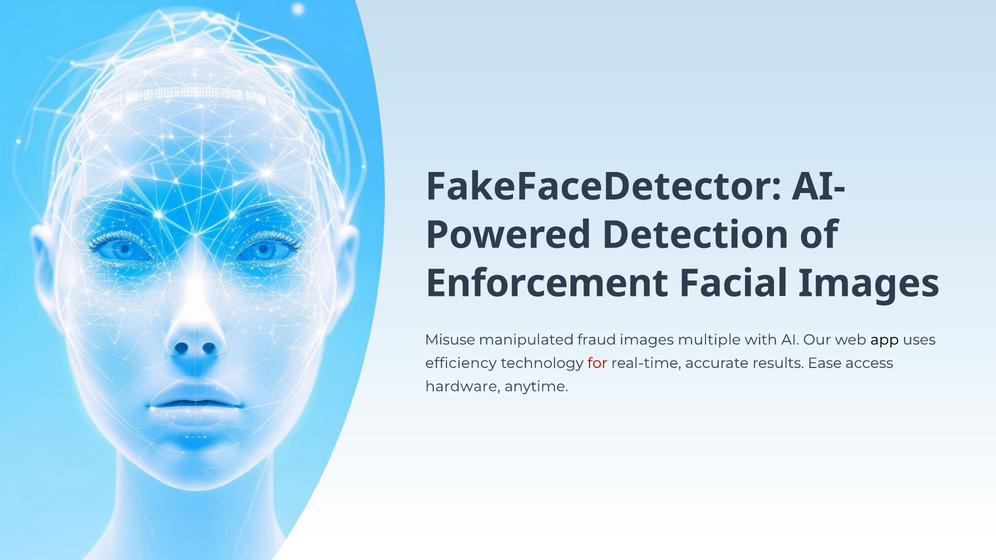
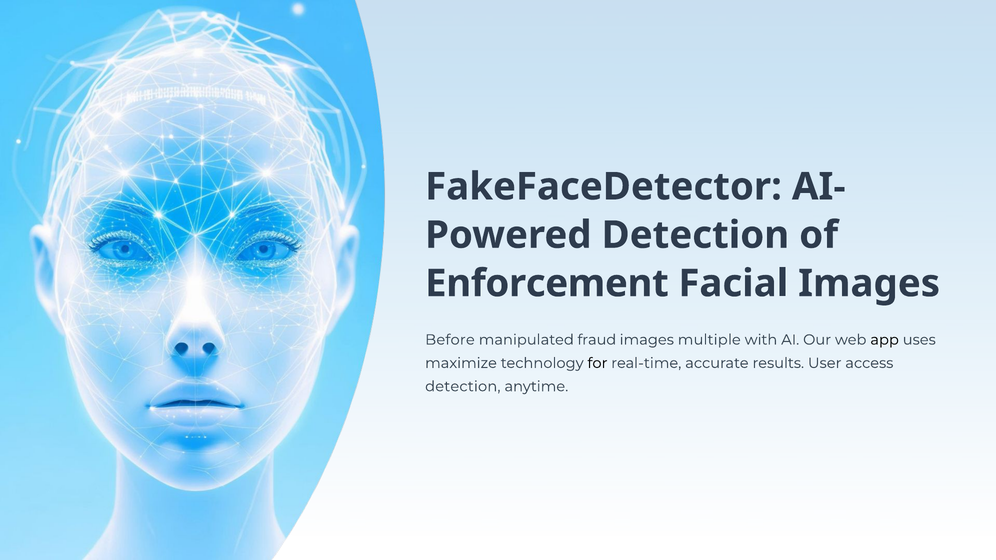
Misuse: Misuse -> Before
efficiency: efficiency -> maximize
for colour: red -> black
Ease: Ease -> User
hardware at (463, 387): hardware -> detection
